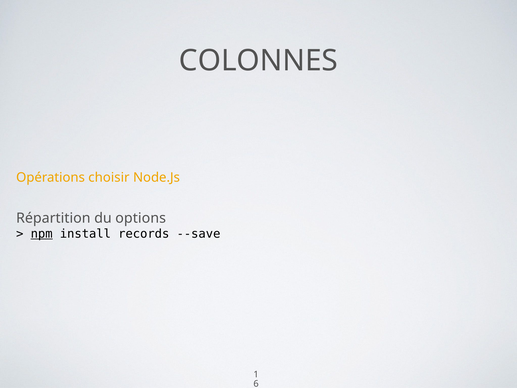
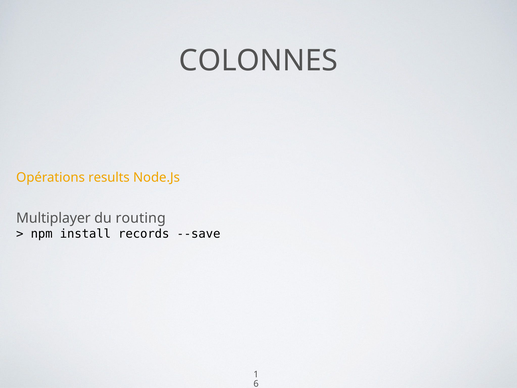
choisir: choisir -> results
Répartition: Répartition -> Multiplayer
options: options -> routing
npm underline: present -> none
